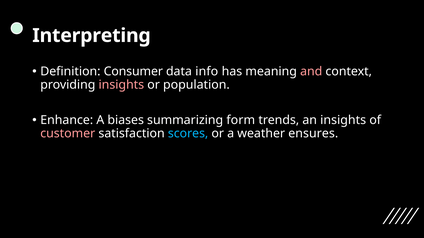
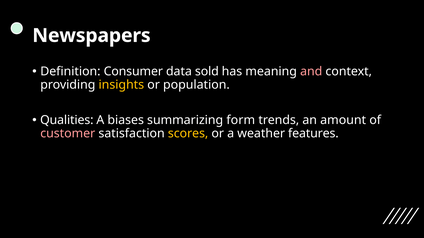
Interpreting: Interpreting -> Newspapers
info: info -> sold
insights at (121, 85) colour: pink -> yellow
Enhance: Enhance -> Qualities
an insights: insights -> amount
scores colour: light blue -> yellow
ensures: ensures -> features
